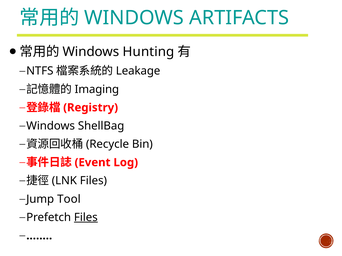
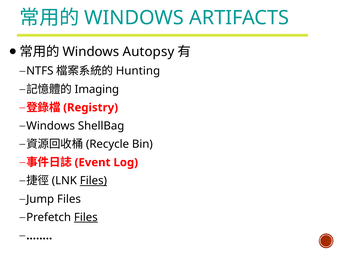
Hunting: Hunting -> Autopsy
Leakage: Leakage -> Hunting
Files at (93, 181) underline: none -> present
Jump Tool: Tool -> Files
